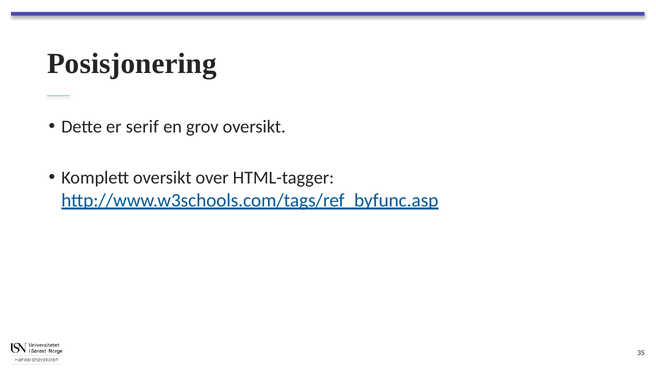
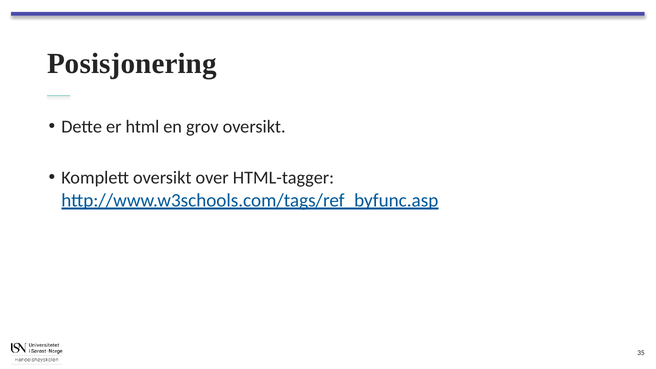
serif: serif -> html
